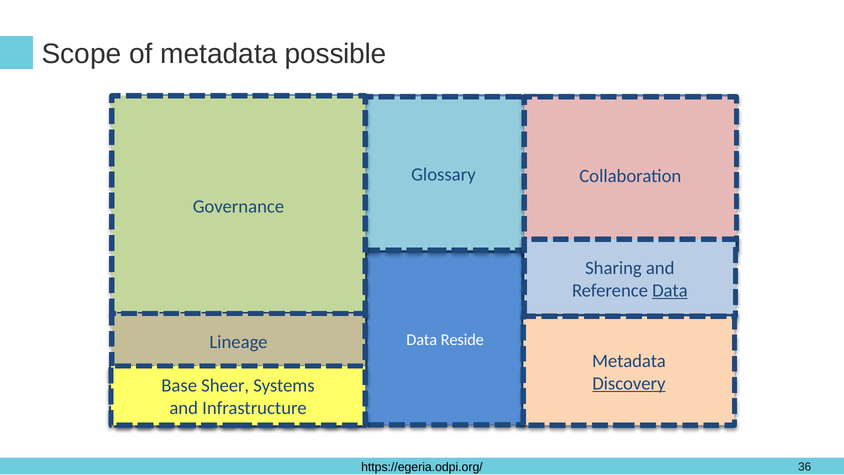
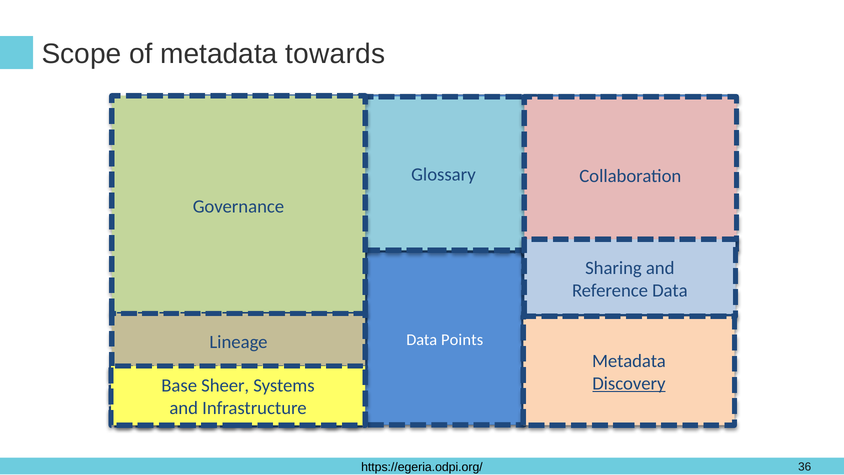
possible: possible -> towards
Data at (670, 290) underline: present -> none
Reside: Reside -> Points
